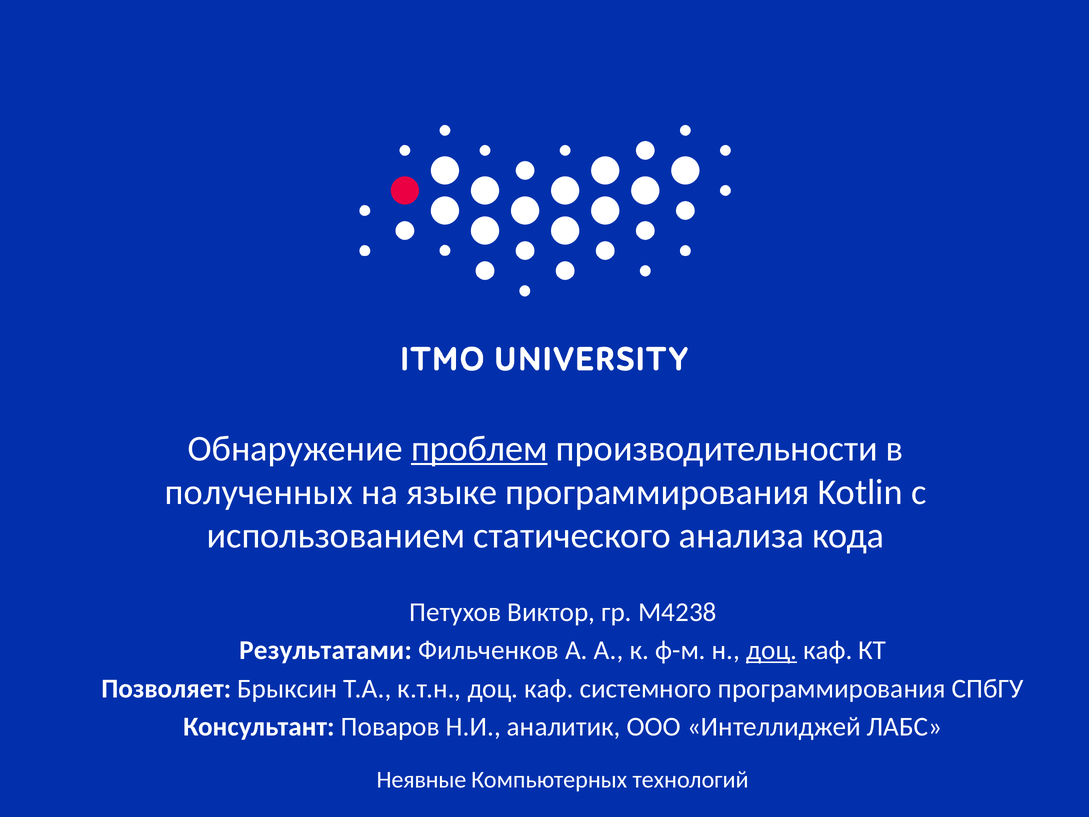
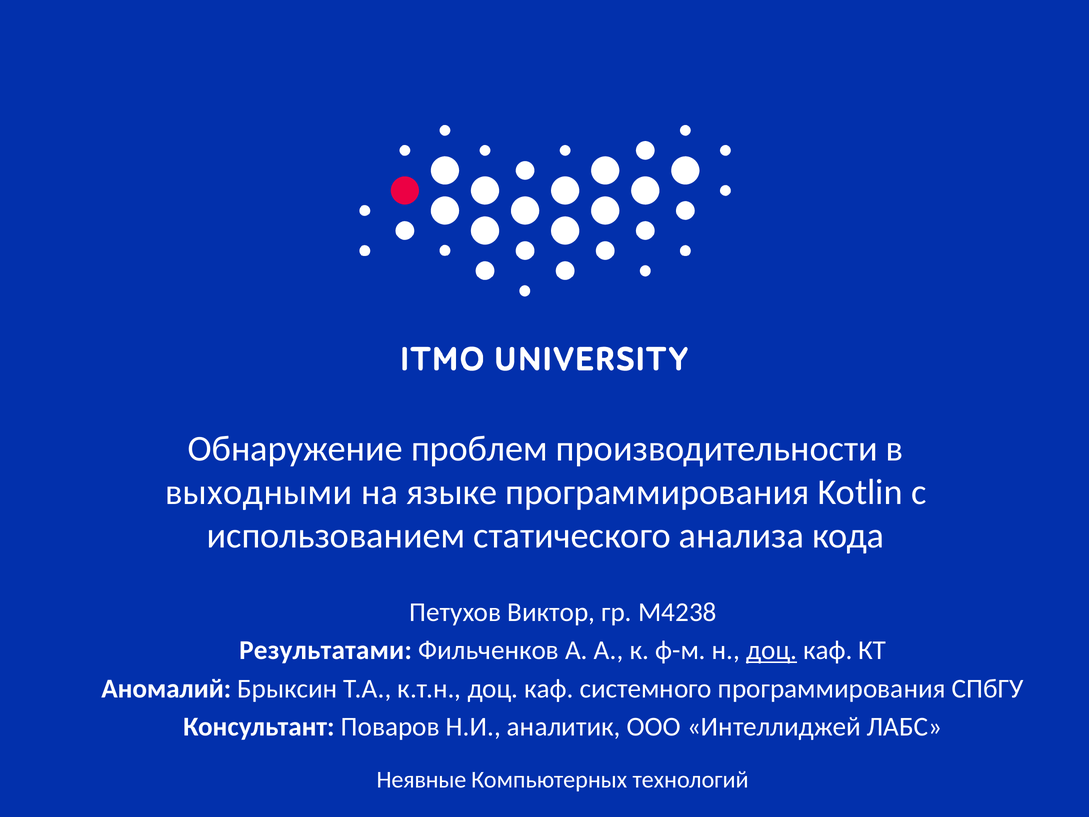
проблем underline: present -> none
полученных: полученных -> выходными
Позволяет: Позволяет -> Аномалий
